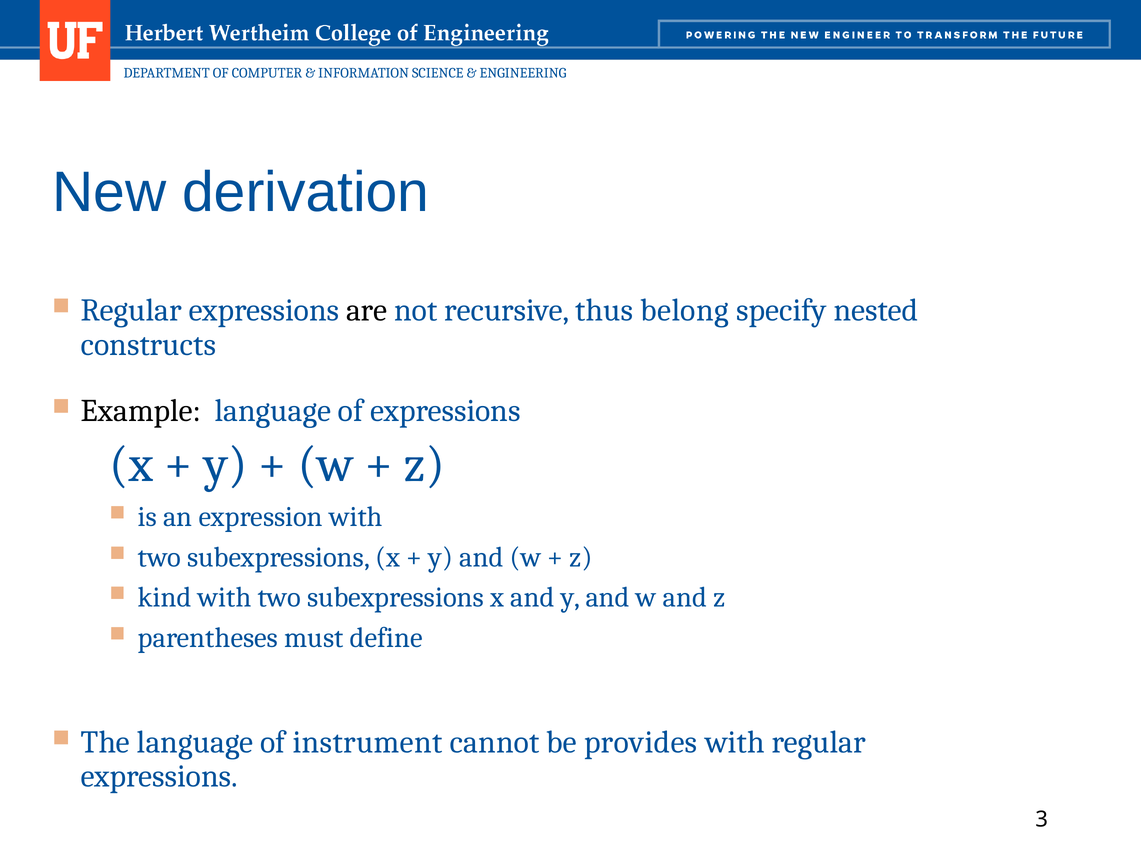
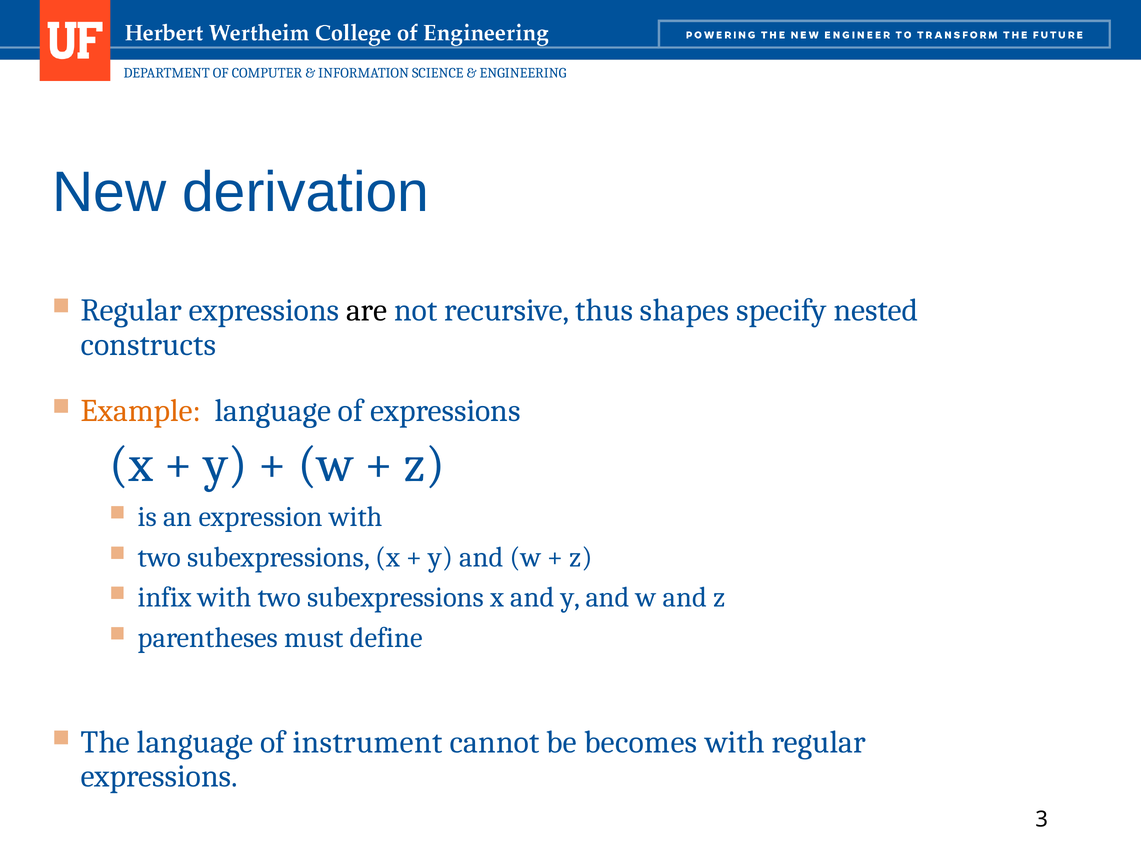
belong: belong -> shapes
Example colour: black -> orange
kind: kind -> infix
provides: provides -> becomes
